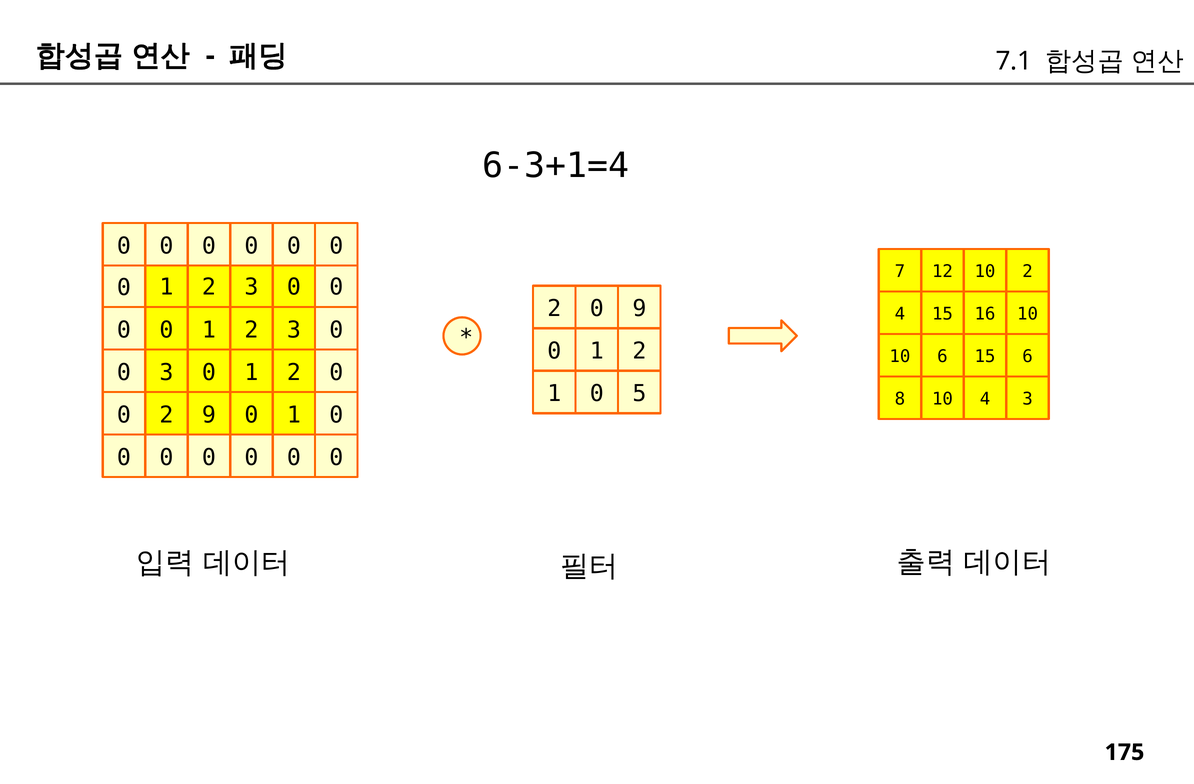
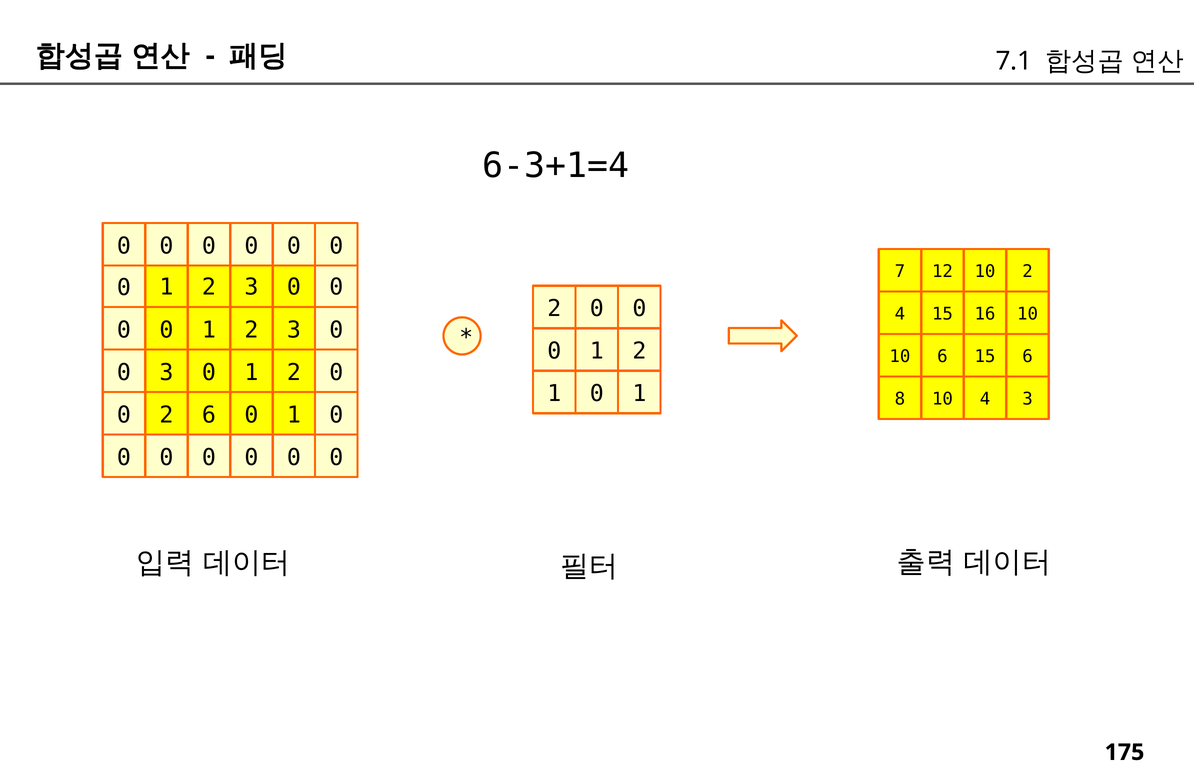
2 0 9: 9 -> 0
1 0 5: 5 -> 1
2 9: 9 -> 6
